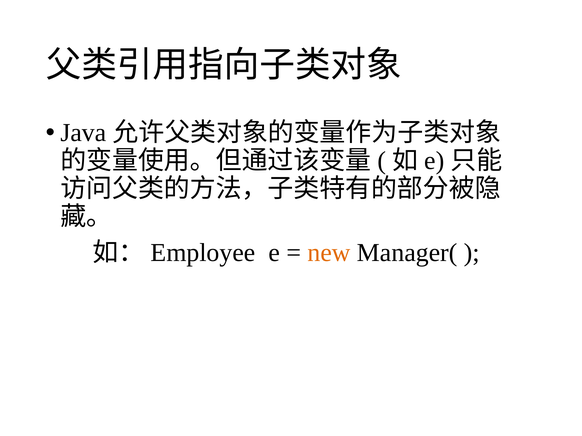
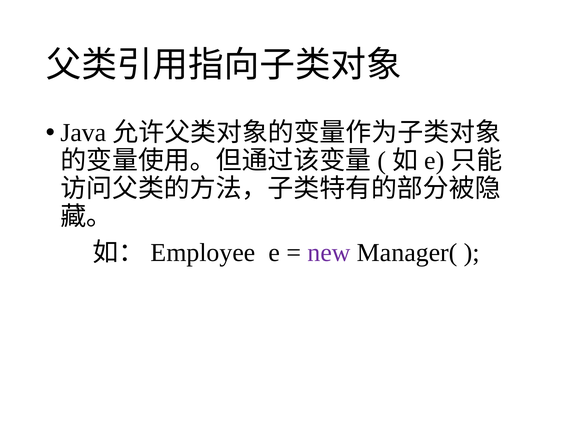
new colour: orange -> purple
